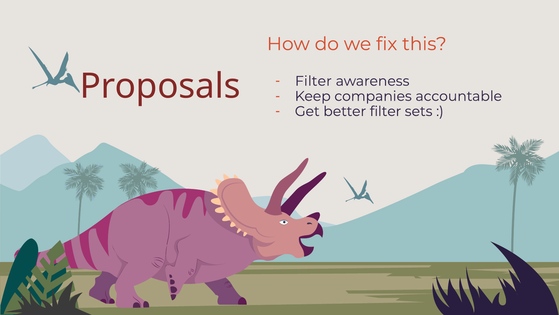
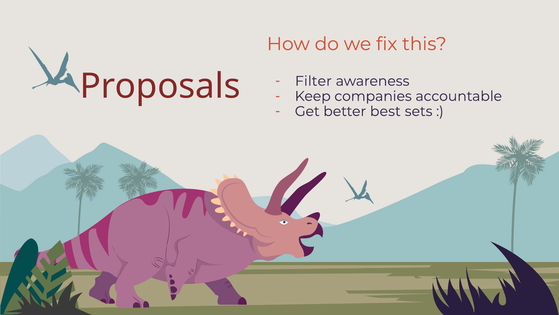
better filter: filter -> best
